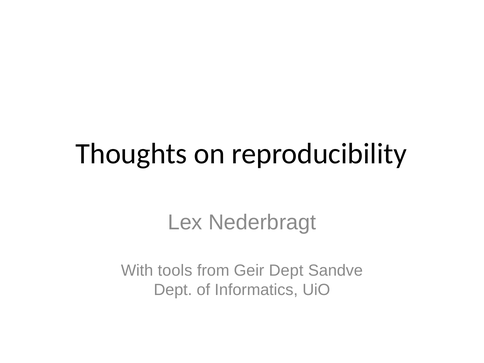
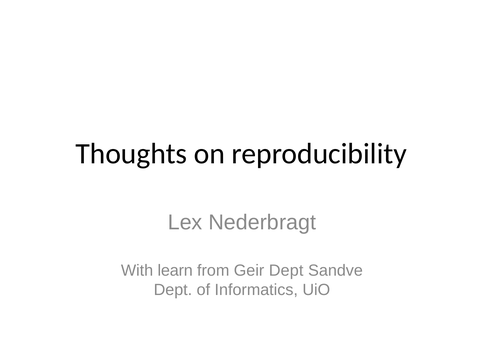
tools: tools -> learn
